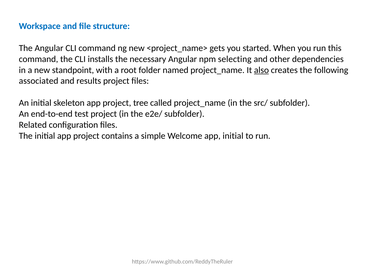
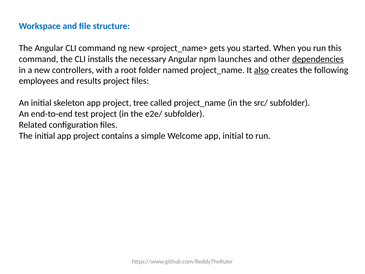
selecting: selecting -> launches
dependencies underline: none -> present
standpoint: standpoint -> controllers
associated: associated -> employees
